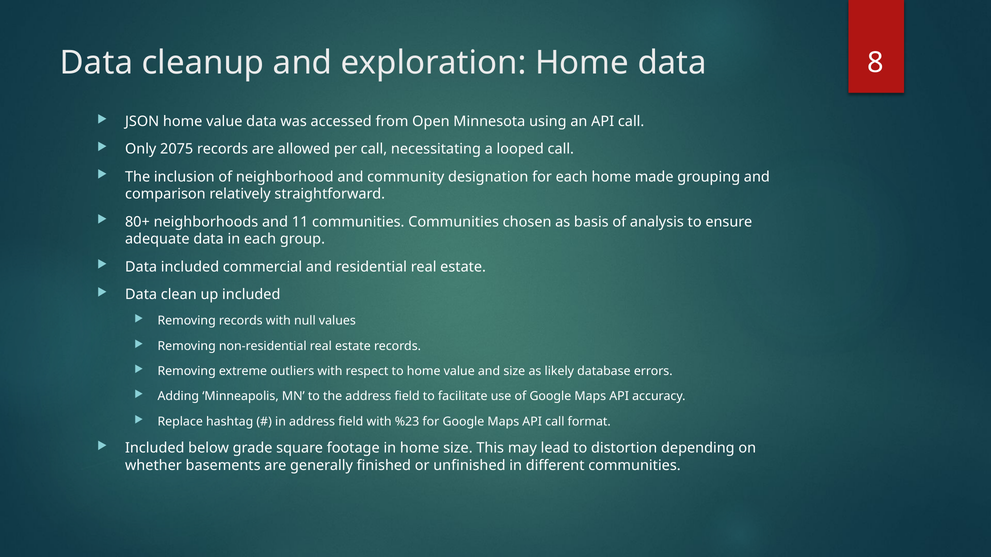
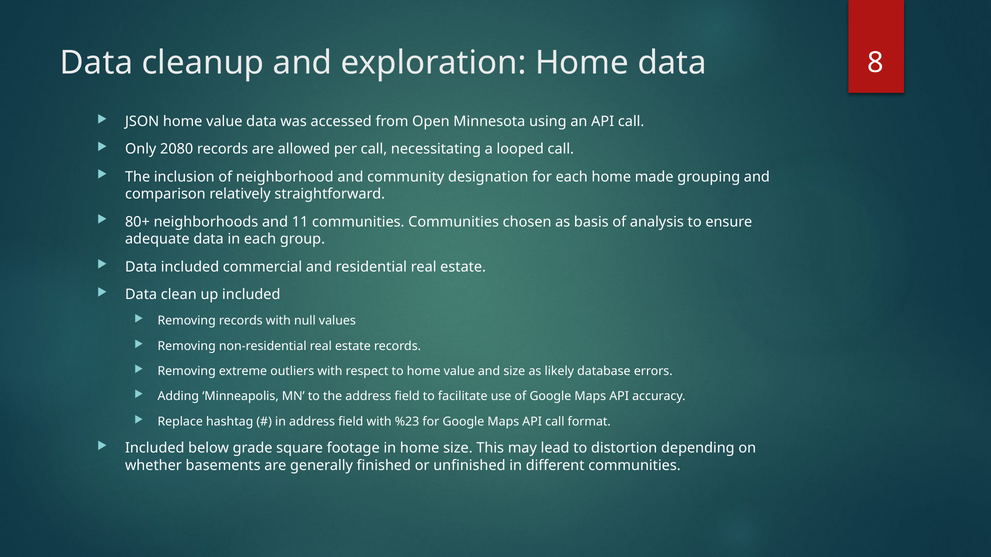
2075: 2075 -> 2080
